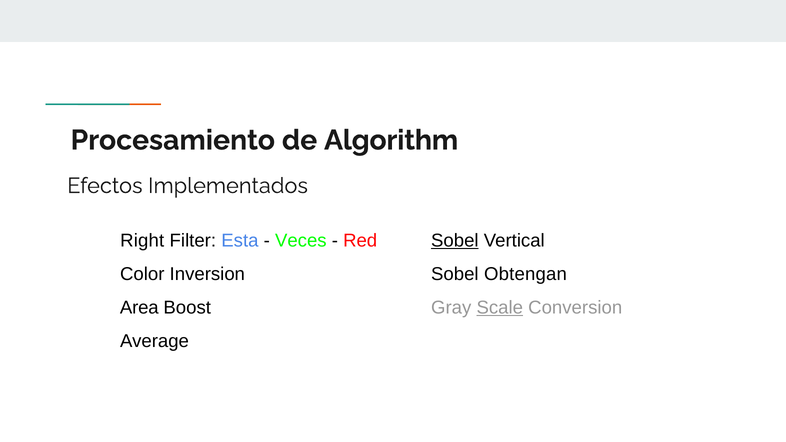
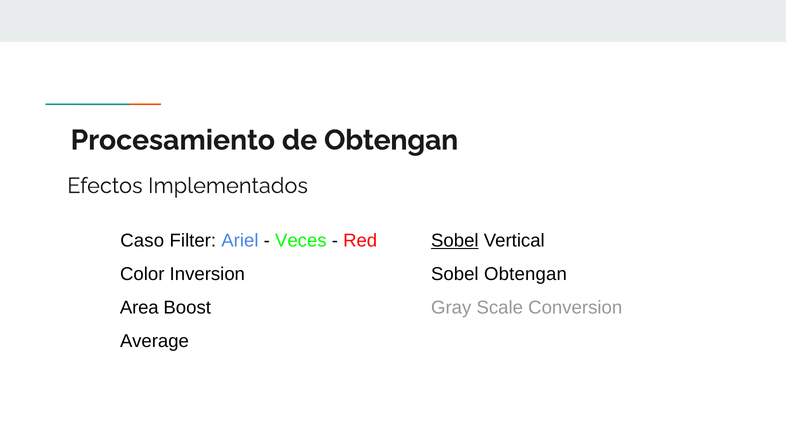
de Algorithm: Algorithm -> Obtengan
Right: Right -> Caso
Esta: Esta -> Ariel
Scale underline: present -> none
